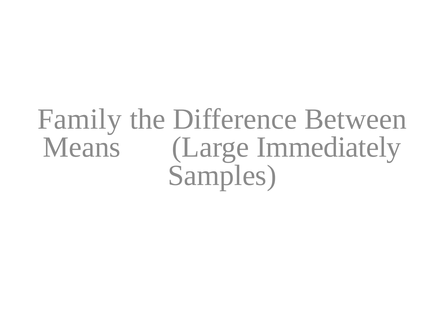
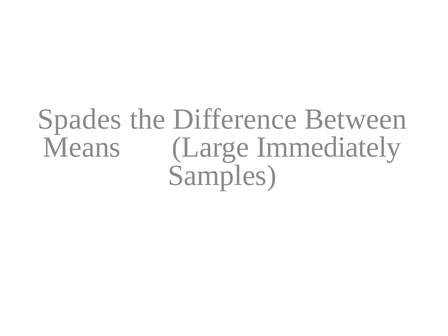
Family: Family -> Spades
